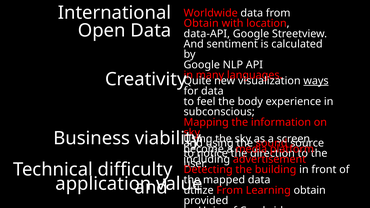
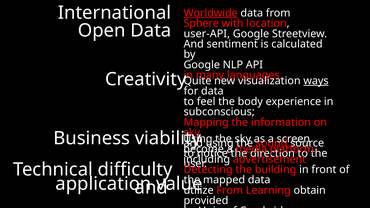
Worldwide underline: none -> present
Obtain at (201, 23): Obtain -> Sphere
data-API: data-API -> user-API
